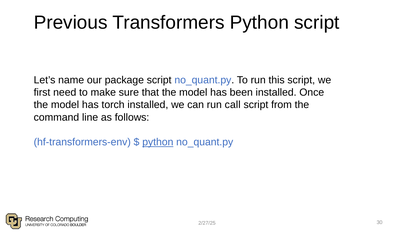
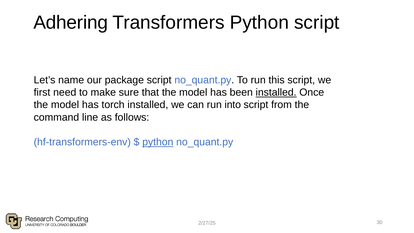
Previous: Previous -> Adhering
installed at (276, 92) underline: none -> present
call: call -> into
